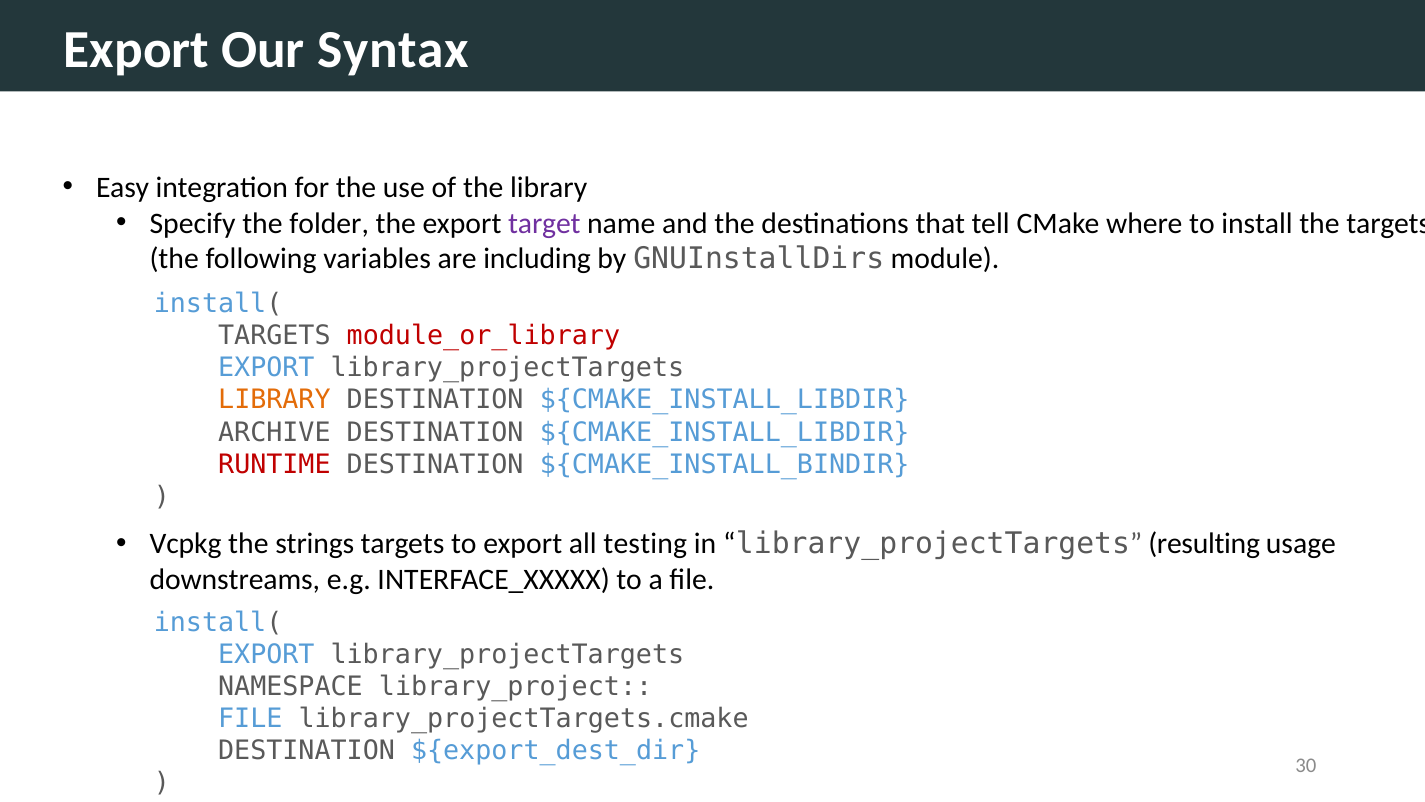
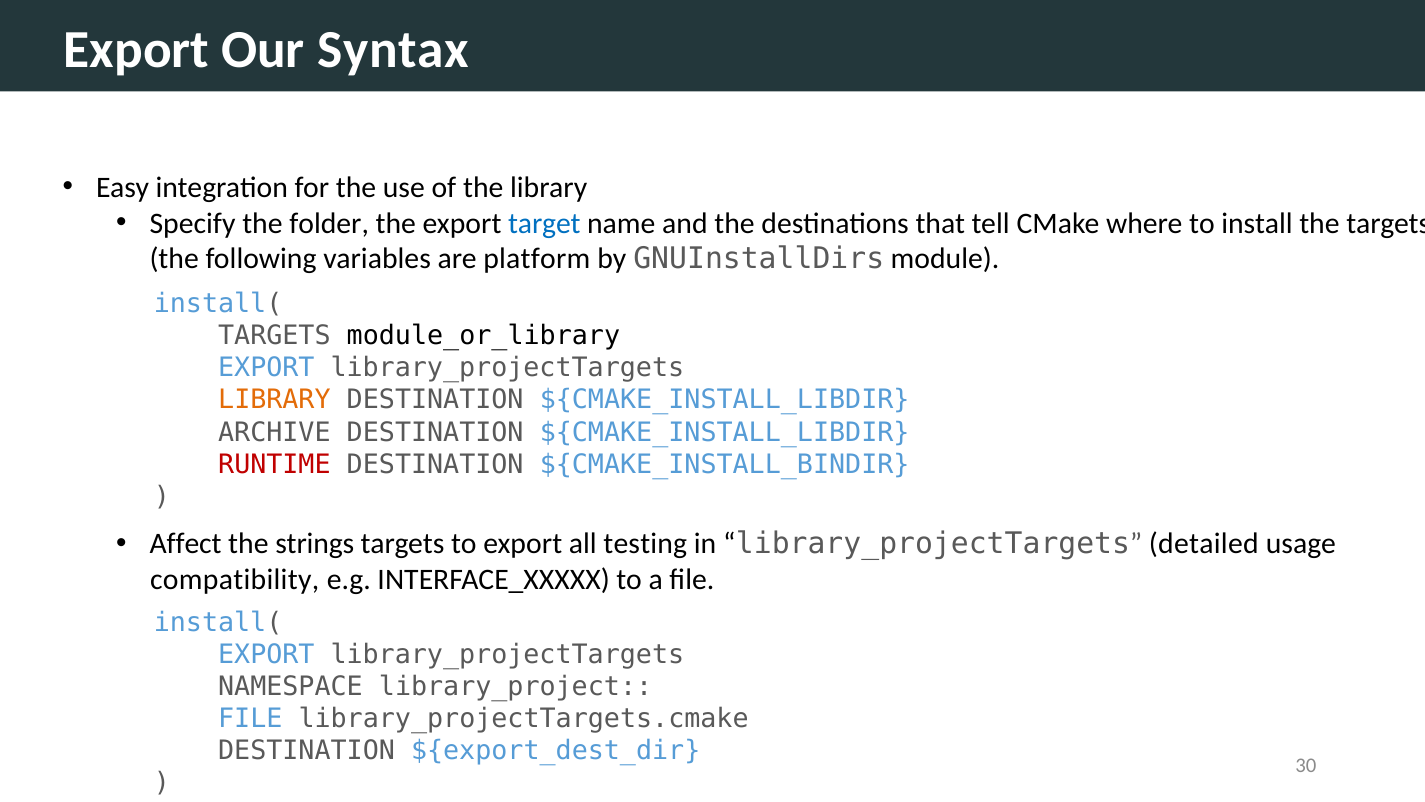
target colour: purple -> blue
including: including -> platform
module_or_library colour: red -> black
Vcpkg: Vcpkg -> Affect
resulting: resulting -> detailed
downstreams: downstreams -> compatibility
